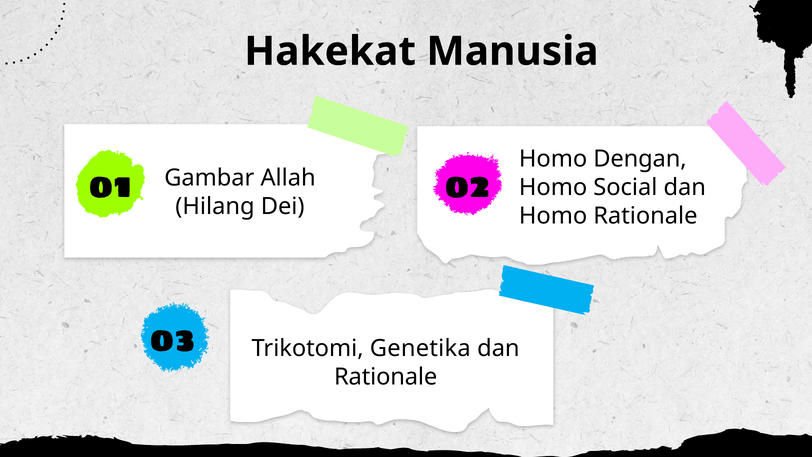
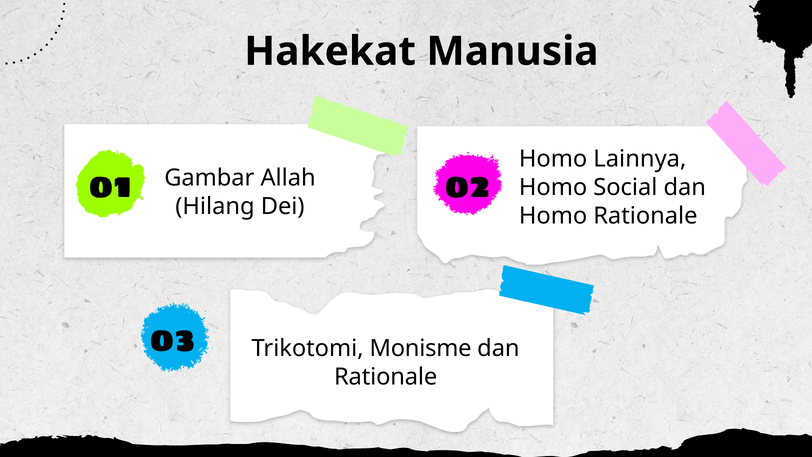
Dengan: Dengan -> Lainnya
Genetika: Genetika -> Monisme
